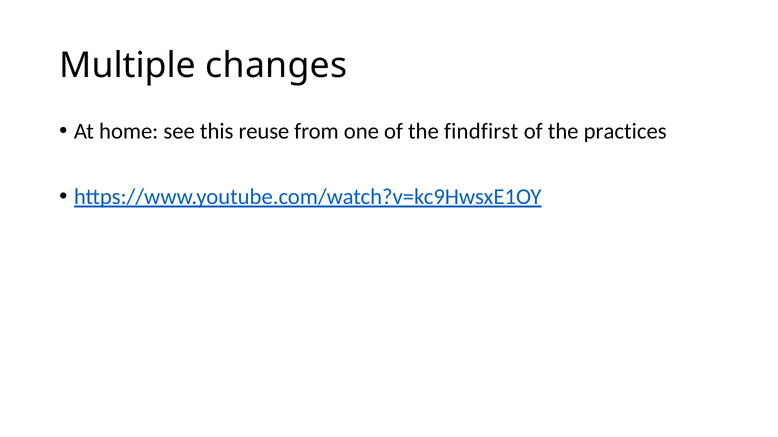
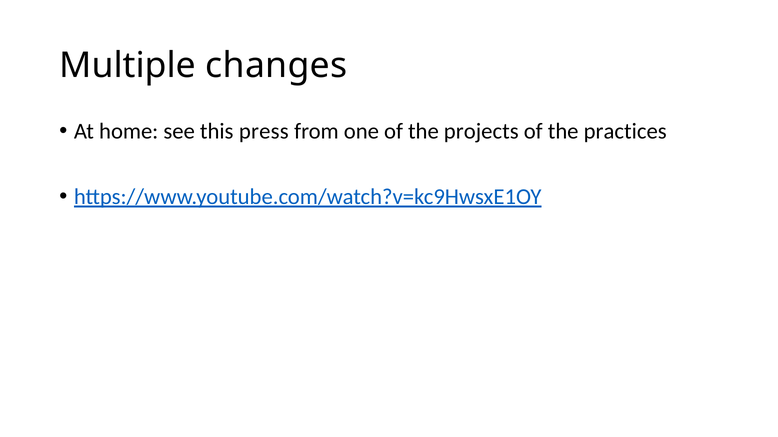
reuse: reuse -> press
findfirst: findfirst -> projects
